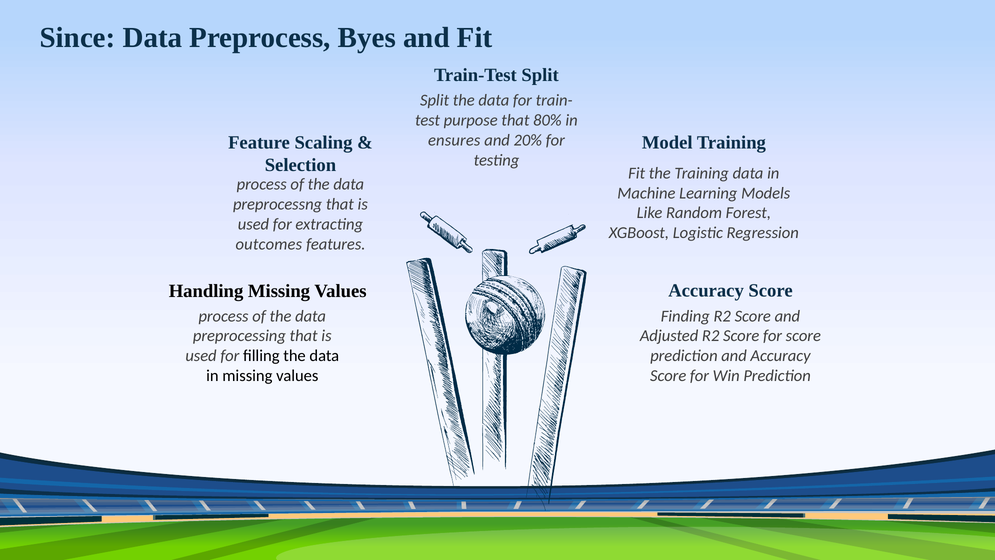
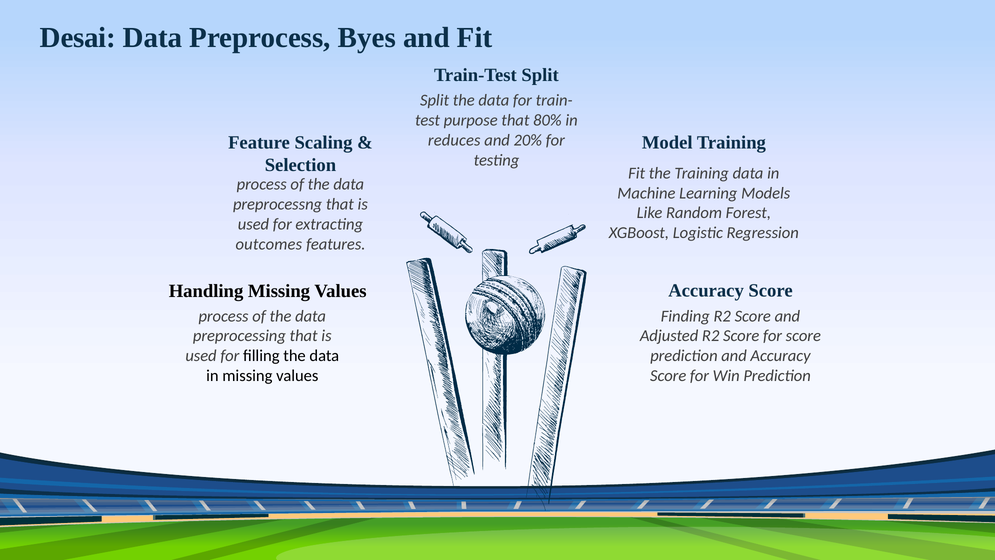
Since: Since -> Desai
ensures: ensures -> reduces
